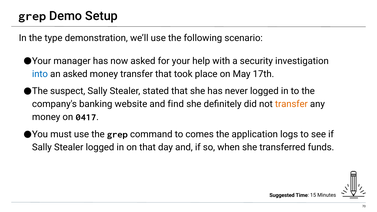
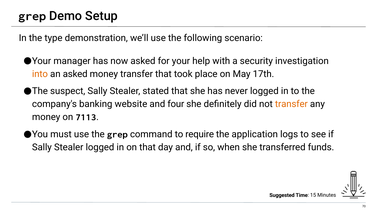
into colour: blue -> orange
find: find -> four
0417: 0417 -> 7113
comes: comes -> require
